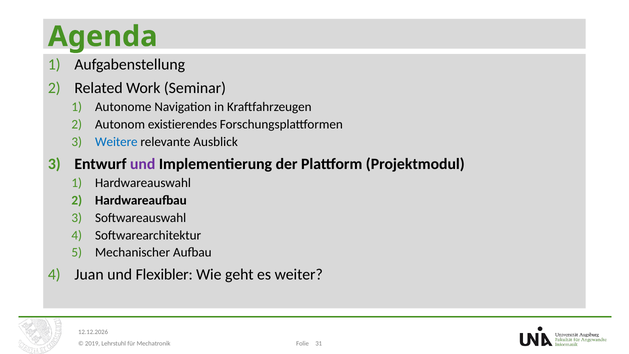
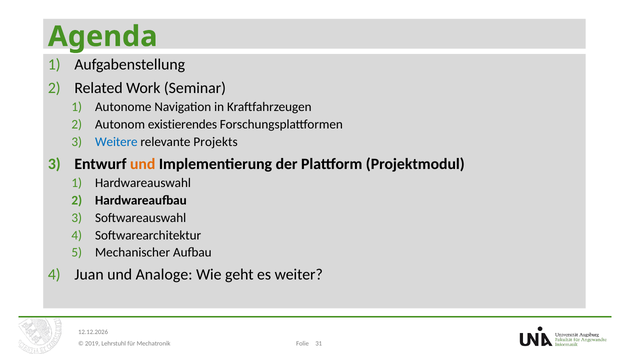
Ausblick: Ausblick -> Projekts
und at (143, 164) colour: purple -> orange
Flexibler: Flexibler -> Analoge
